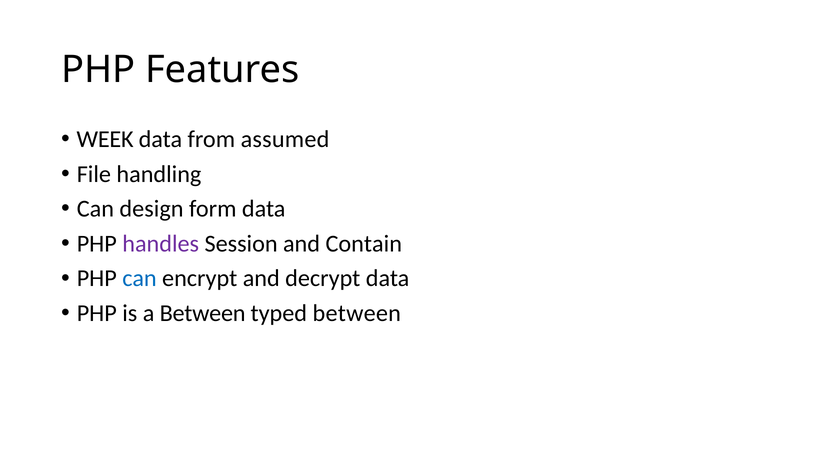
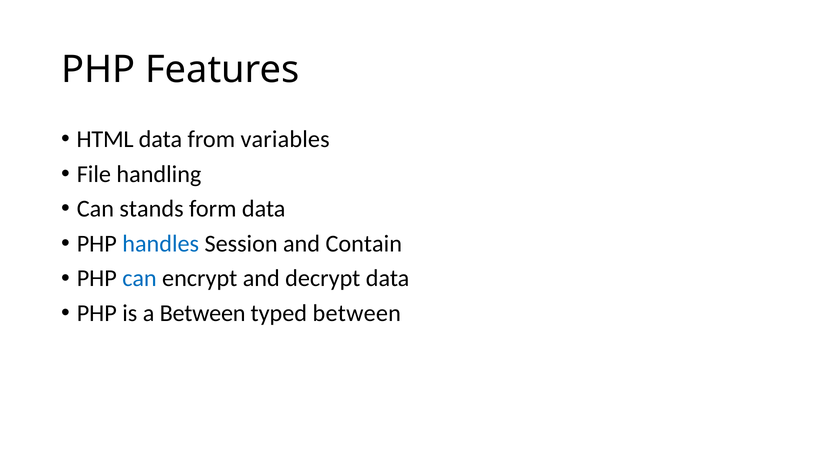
WEEK: WEEK -> HTML
assumed: assumed -> variables
design: design -> stands
handles colour: purple -> blue
